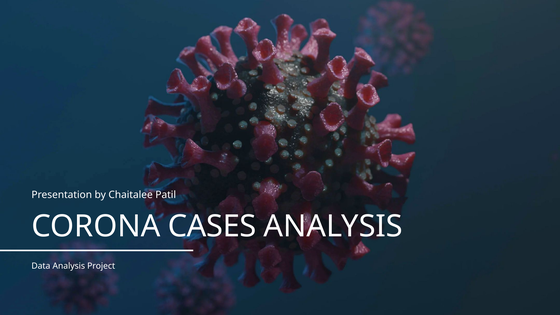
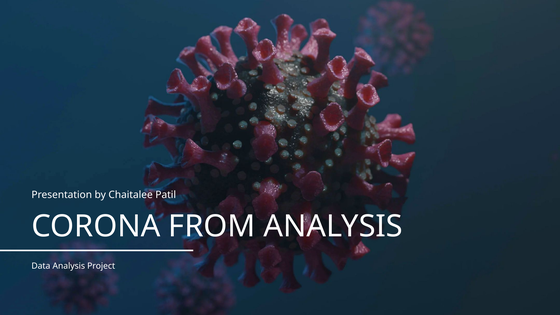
CASES: CASES -> FROM
